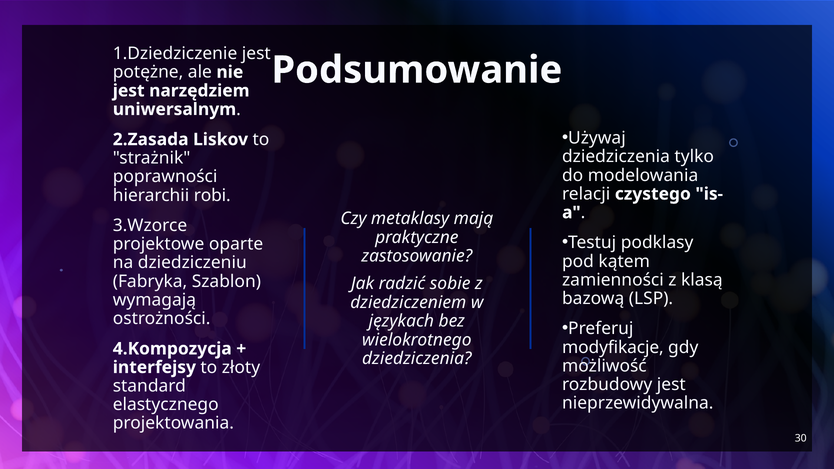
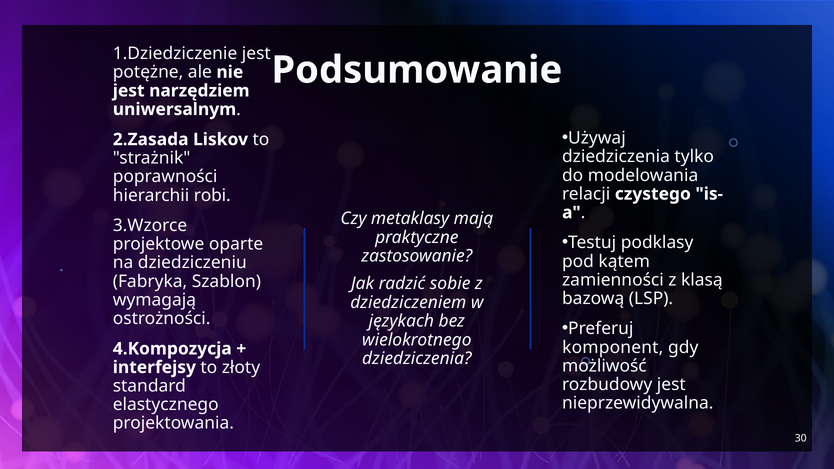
modyfikacje: modyfikacje -> komponent
